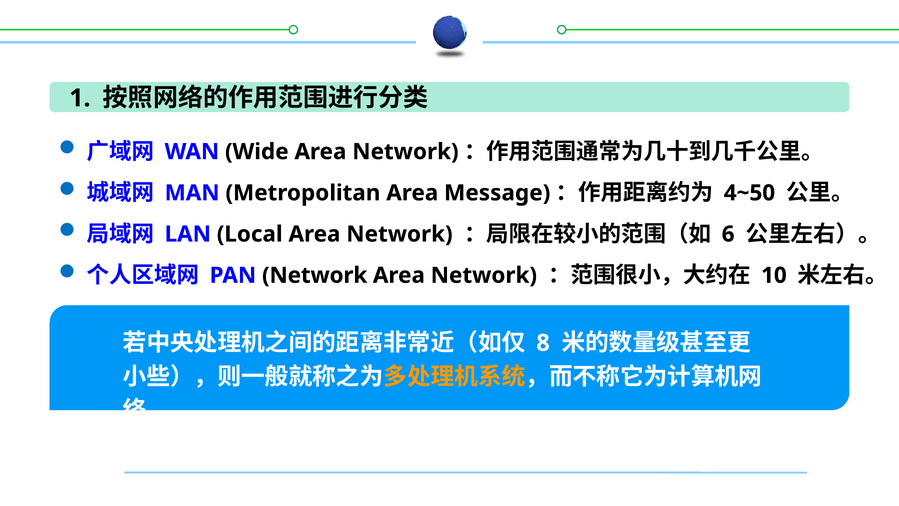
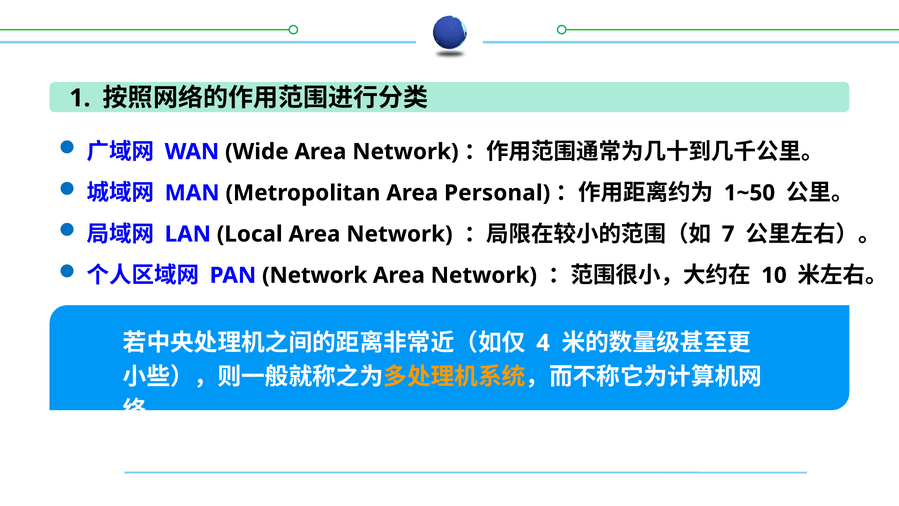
Message: Message -> Personal
4~50: 4~50 -> 1~50
6: 6 -> 7
8: 8 -> 4
